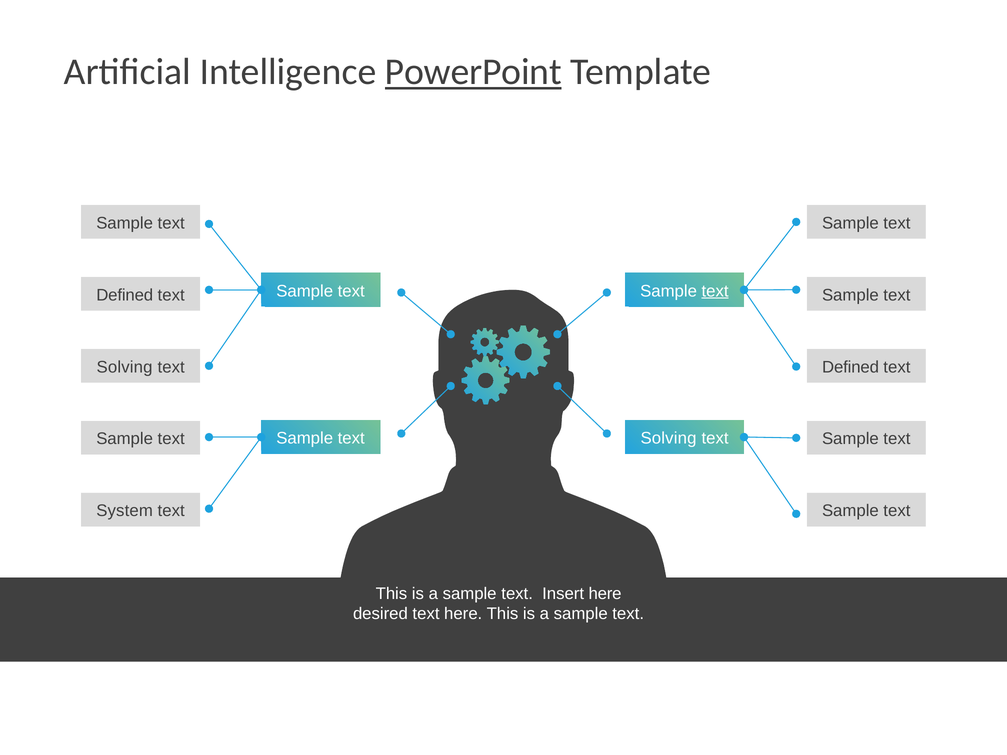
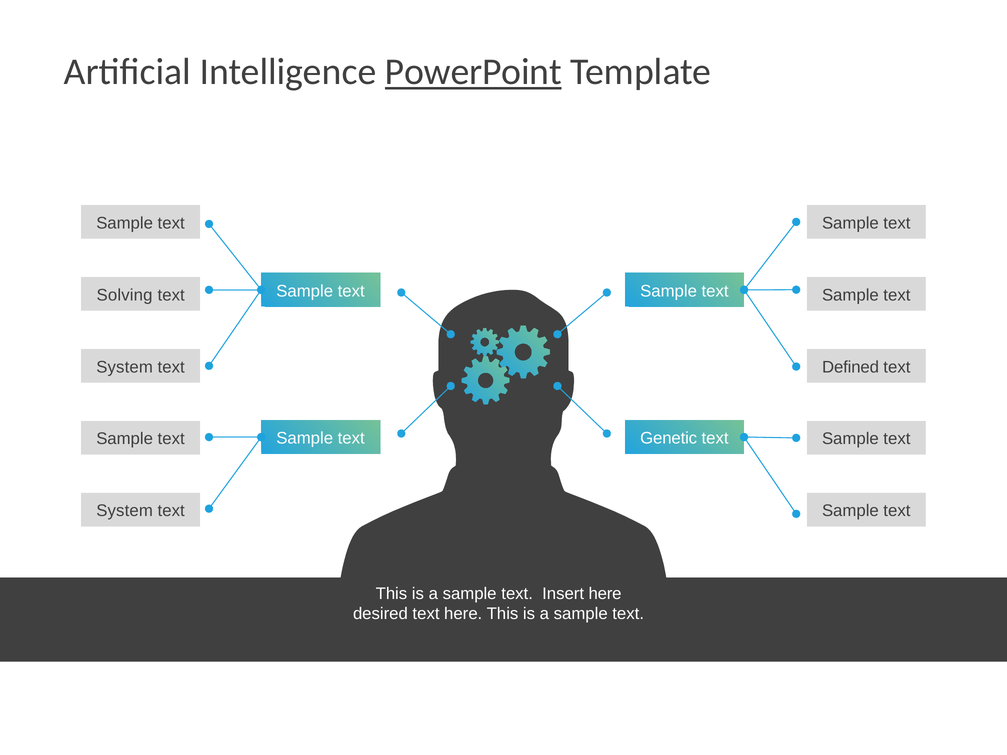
text at (715, 291) underline: present -> none
Defined at (125, 295): Defined -> Solving
Solving at (125, 367): Solving -> System
Sample text Solving: Solving -> Genetic
